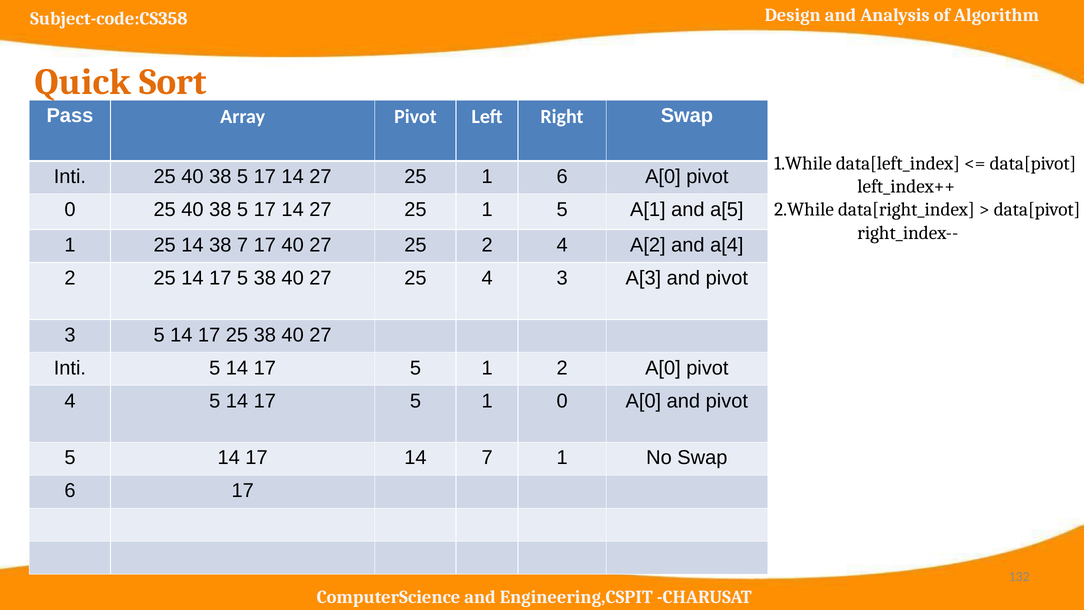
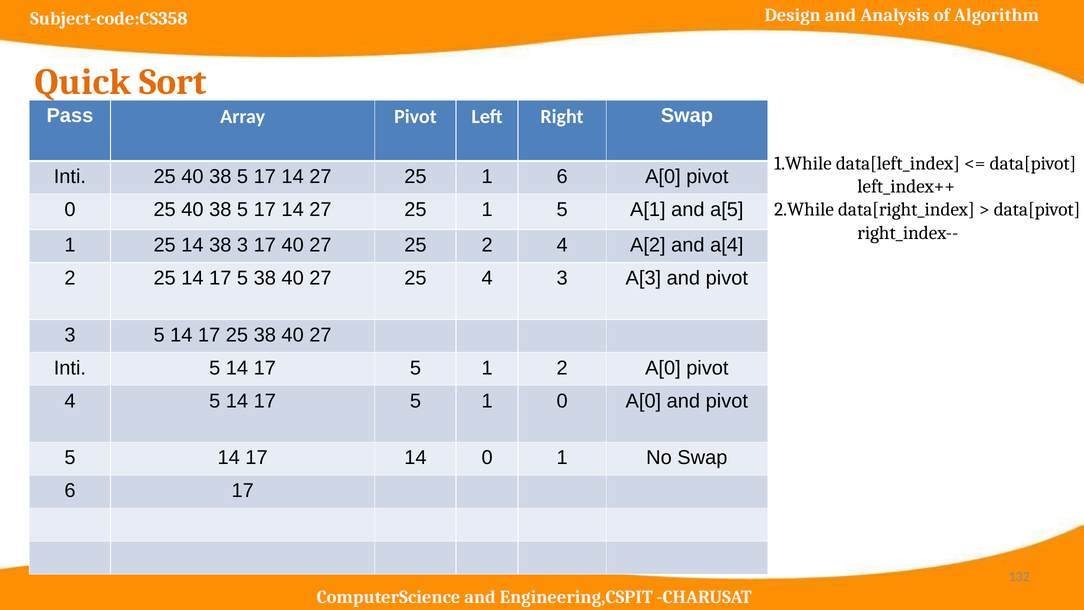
38 7: 7 -> 3
14 7: 7 -> 0
